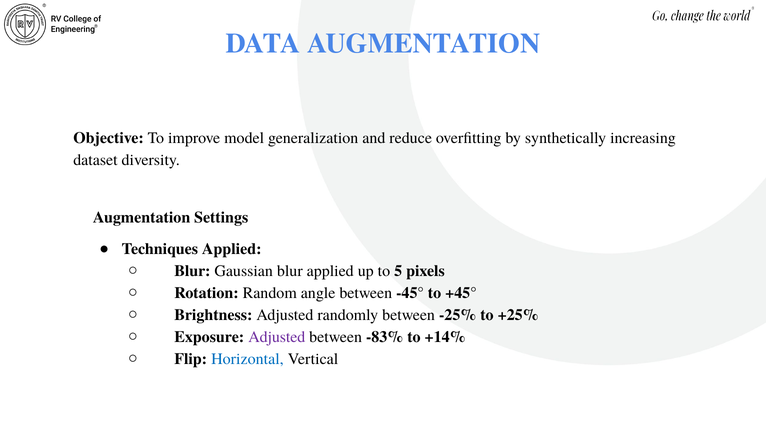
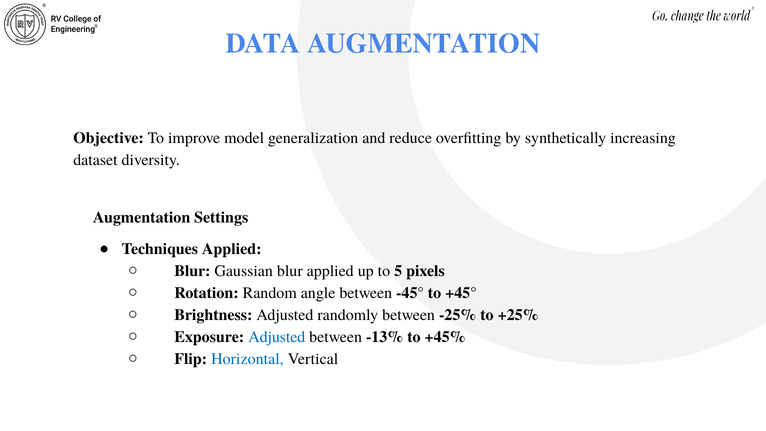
Adjusted at (277, 337) colour: purple -> blue
-83%: -83% -> -13%
+14%: +14% -> +45%
